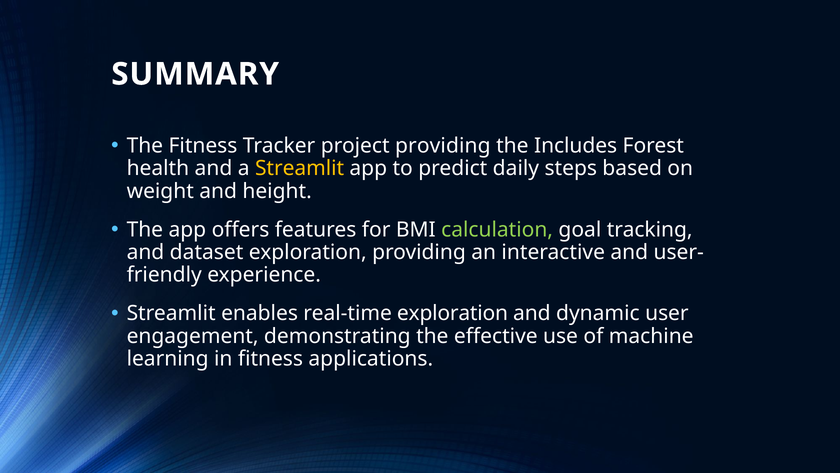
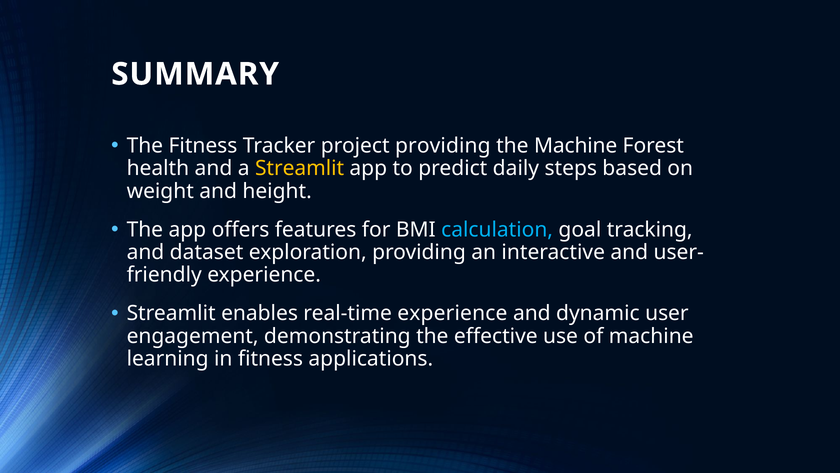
the Includes: Includes -> Machine
calculation colour: light green -> light blue
real-time exploration: exploration -> experience
